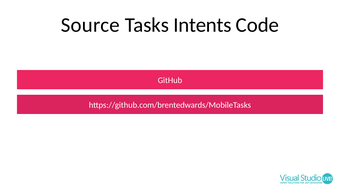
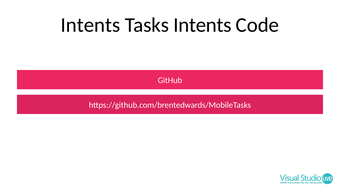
Source at (90, 25): Source -> Intents
